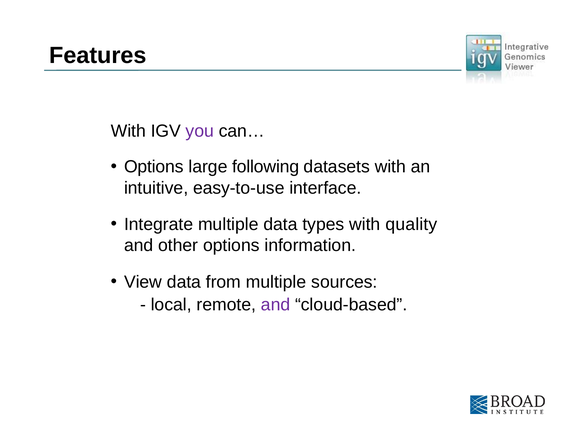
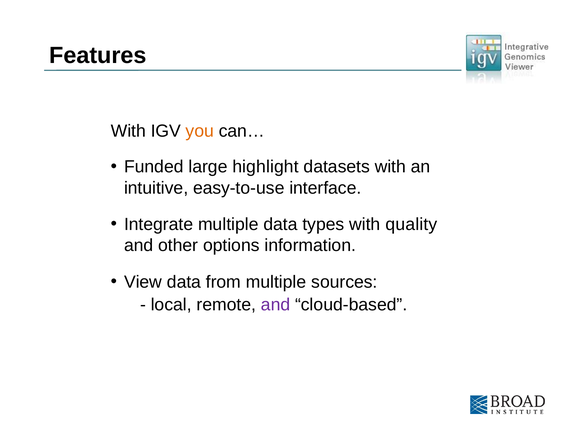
you colour: purple -> orange
Options at (154, 167): Options -> Funded
following: following -> highlight
